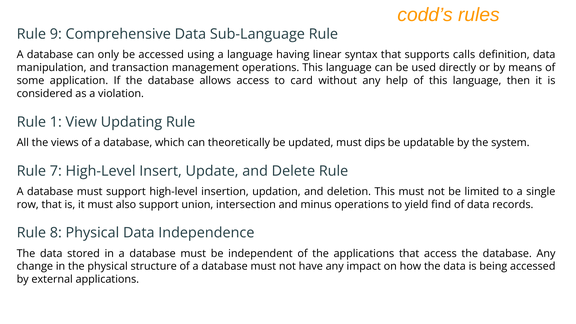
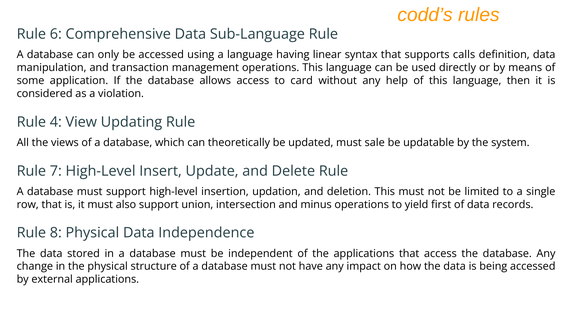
9: 9 -> 6
1: 1 -> 4
dips: dips -> sale
find: find -> first
